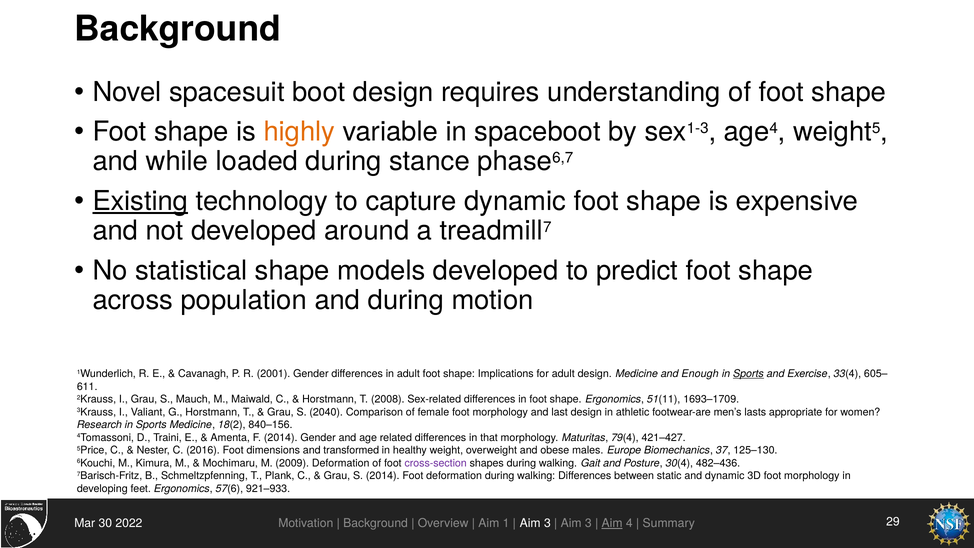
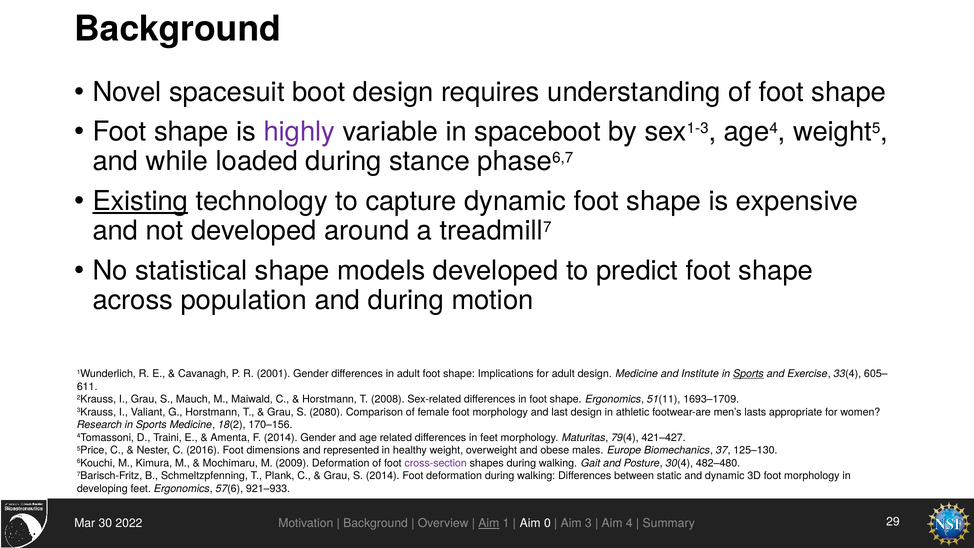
highly colour: orange -> purple
Enough: Enough -> Institute
2040: 2040 -> 2080
840–156: 840–156 -> 170–156
in that: that -> feet
transformed: transformed -> represented
482–436: 482–436 -> 482–480
Aim at (489, 523) underline: none -> present
3 at (547, 523): 3 -> 0
Aim at (612, 523) underline: present -> none
